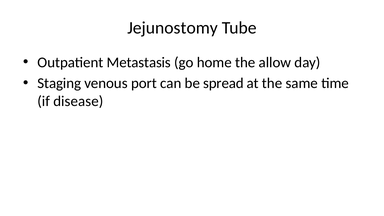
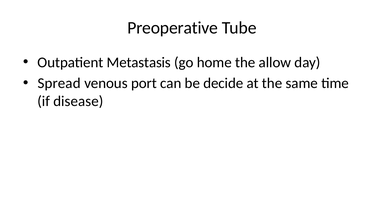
Jejunostomy: Jejunostomy -> Preoperative
Staging: Staging -> Spread
spread: spread -> decide
